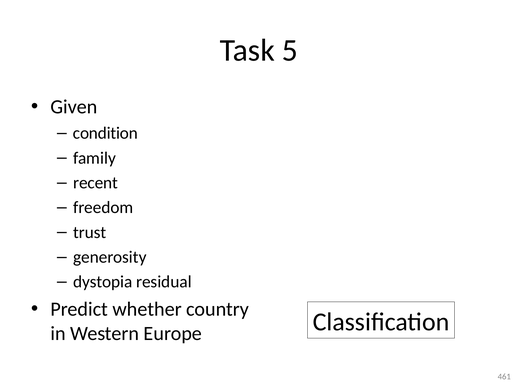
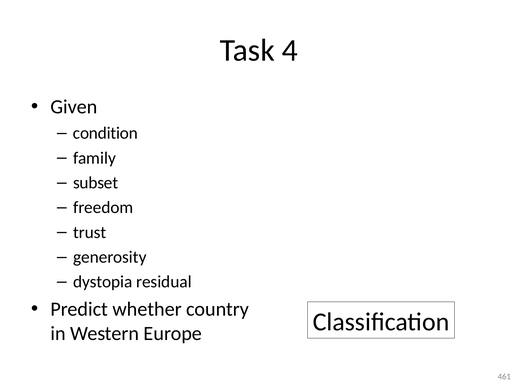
5: 5 -> 4
recent: recent -> subset
